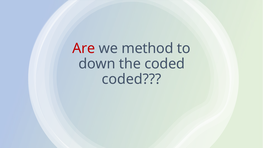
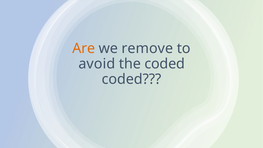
Are colour: red -> orange
method: method -> remove
down: down -> avoid
